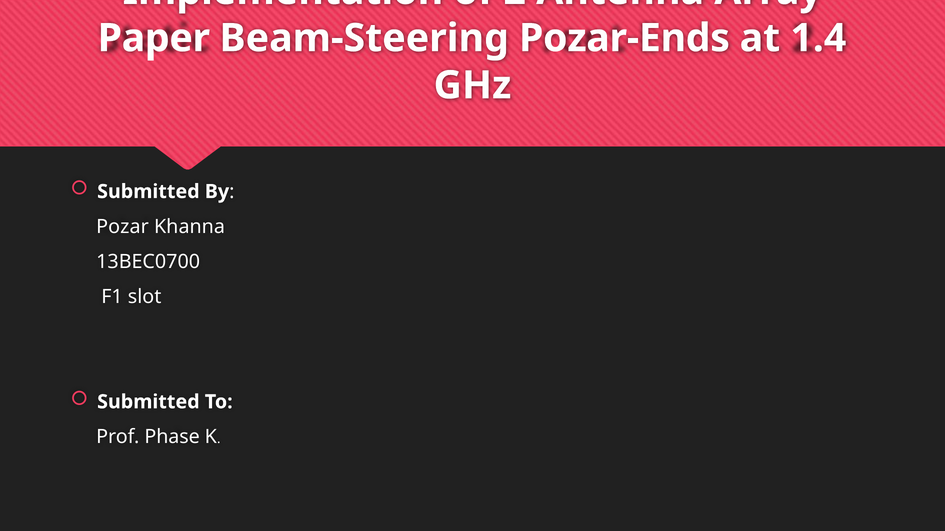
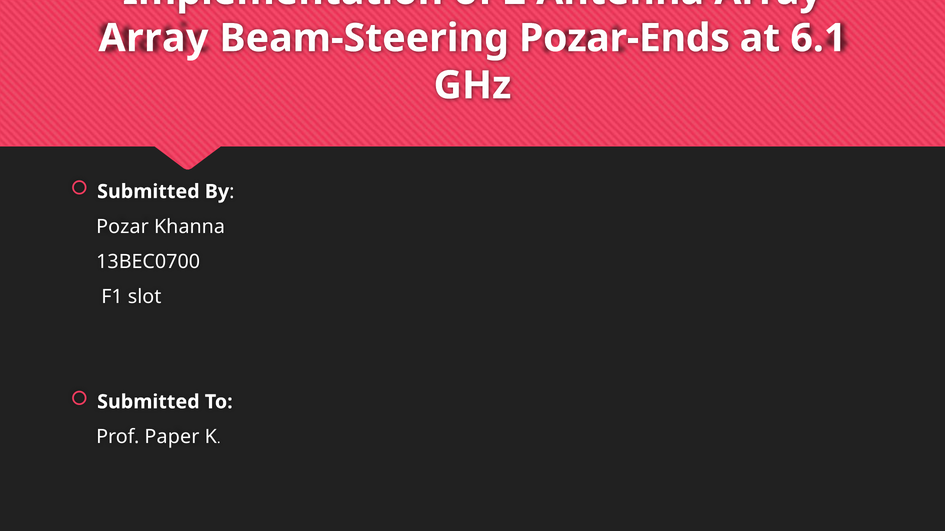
Paper at (154, 38): Paper -> Array
1.4: 1.4 -> 6.1
Phase: Phase -> Paper
